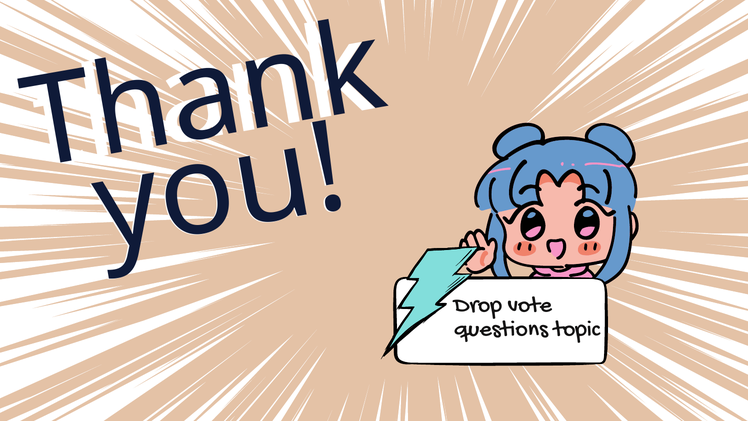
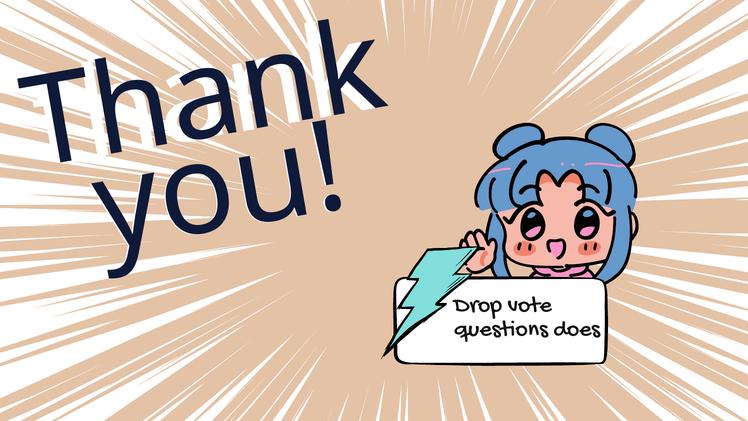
topic: topic -> does
